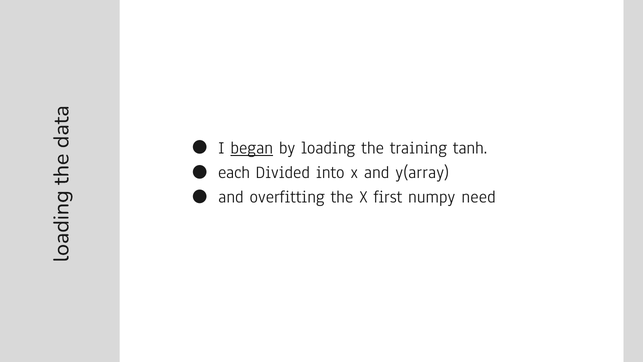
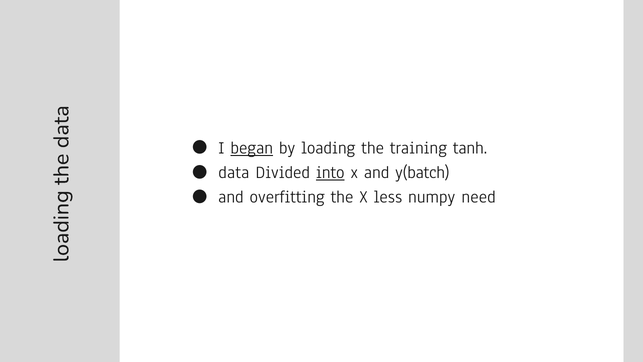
each: each -> data
into underline: none -> present
y(array: y(array -> y(batch
first: first -> less
